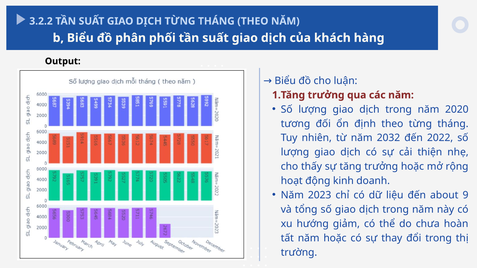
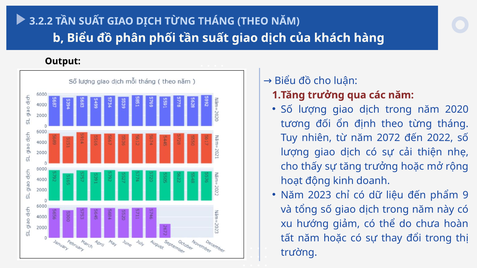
2032: 2032 -> 2072
about: about -> phẩm
